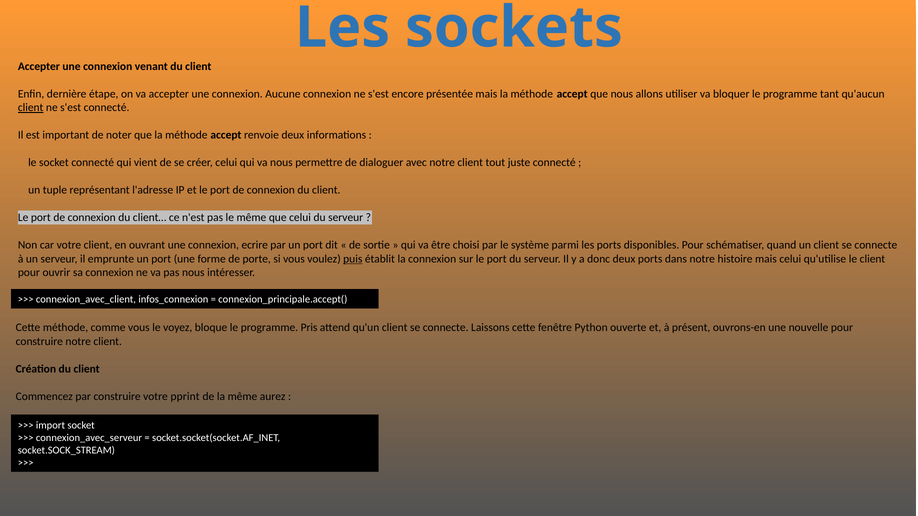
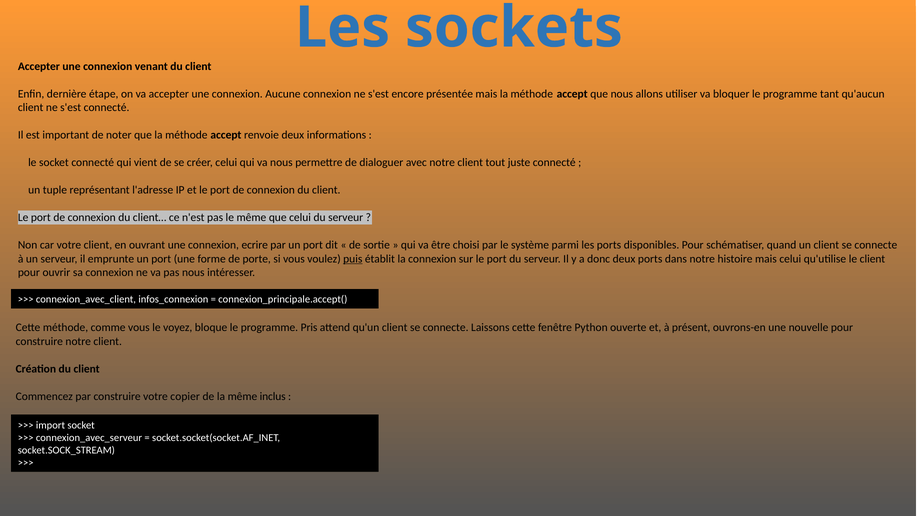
client at (31, 108) underline: present -> none
pprint: pprint -> copier
aurez: aurez -> inclus
